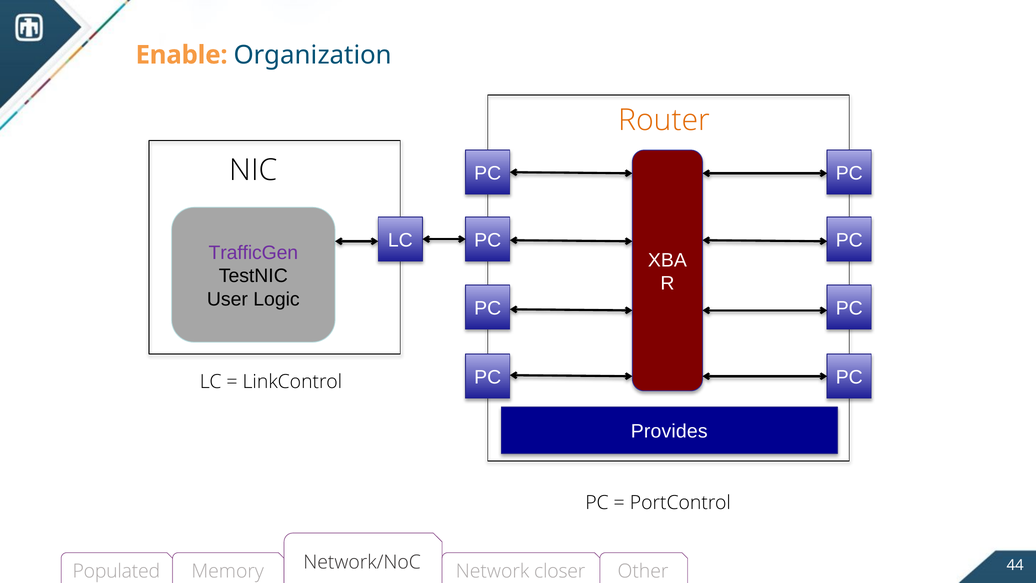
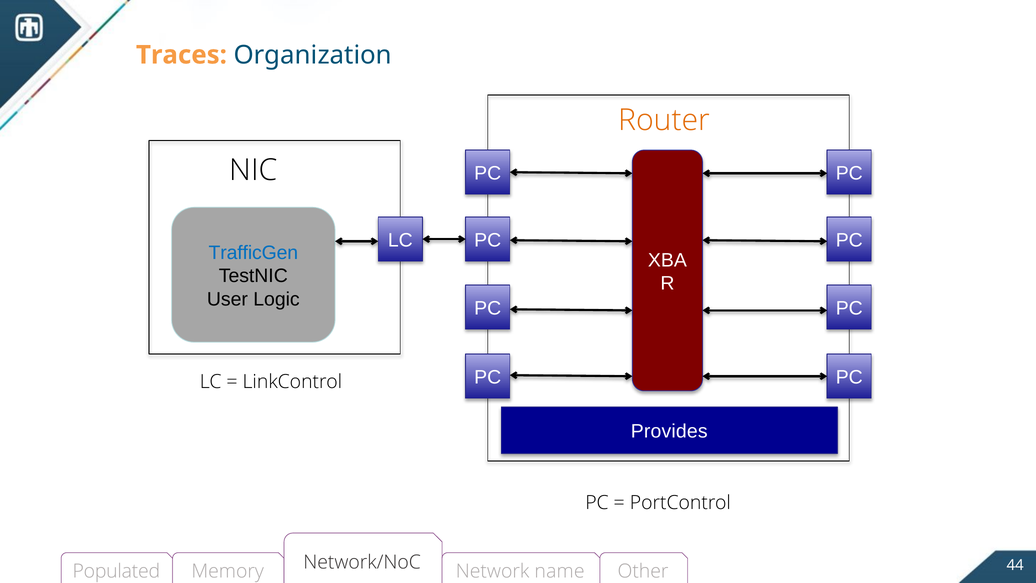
Enable: Enable -> Traces
TrafficGen colour: purple -> blue
closer: closer -> name
